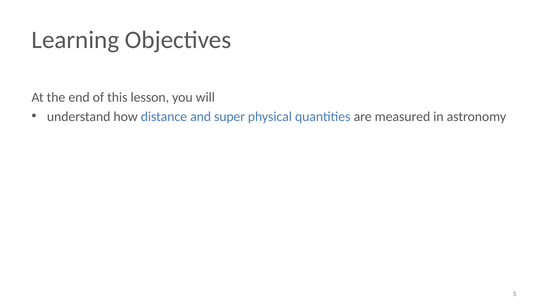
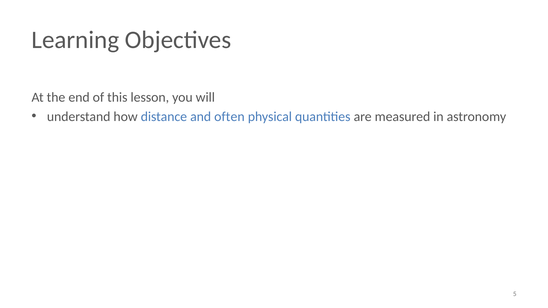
super: super -> often
